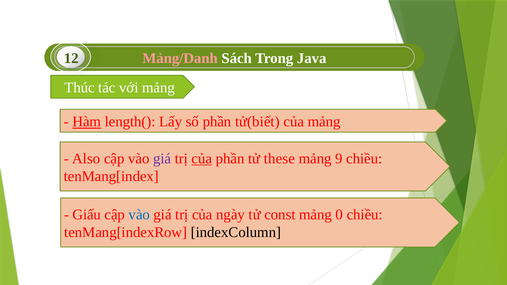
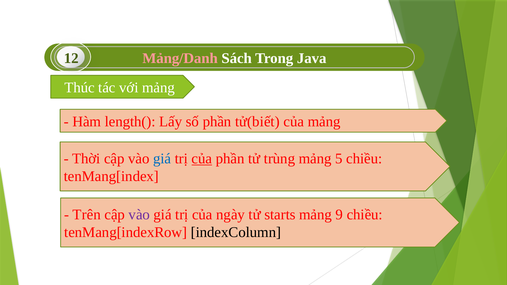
Hàm underline: present -> none
Also: Also -> Thời
giá at (162, 159) colour: purple -> blue
these: these -> trùng
9: 9 -> 5
Giấu: Giấu -> Trên
vào at (139, 215) colour: blue -> purple
const: const -> starts
0: 0 -> 9
